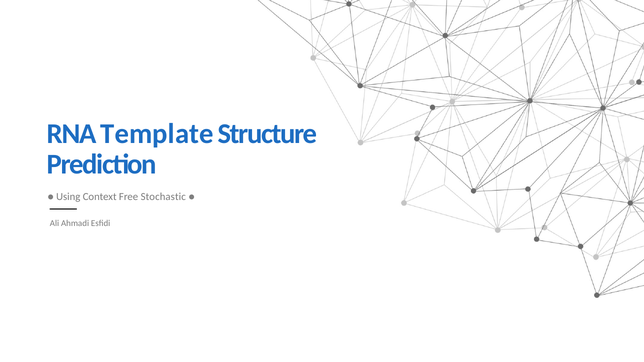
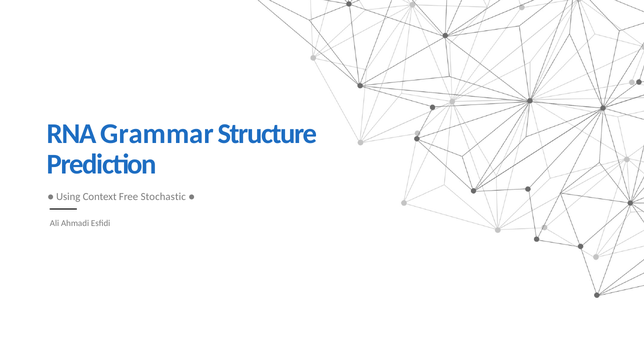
Template: Template -> Grammar
